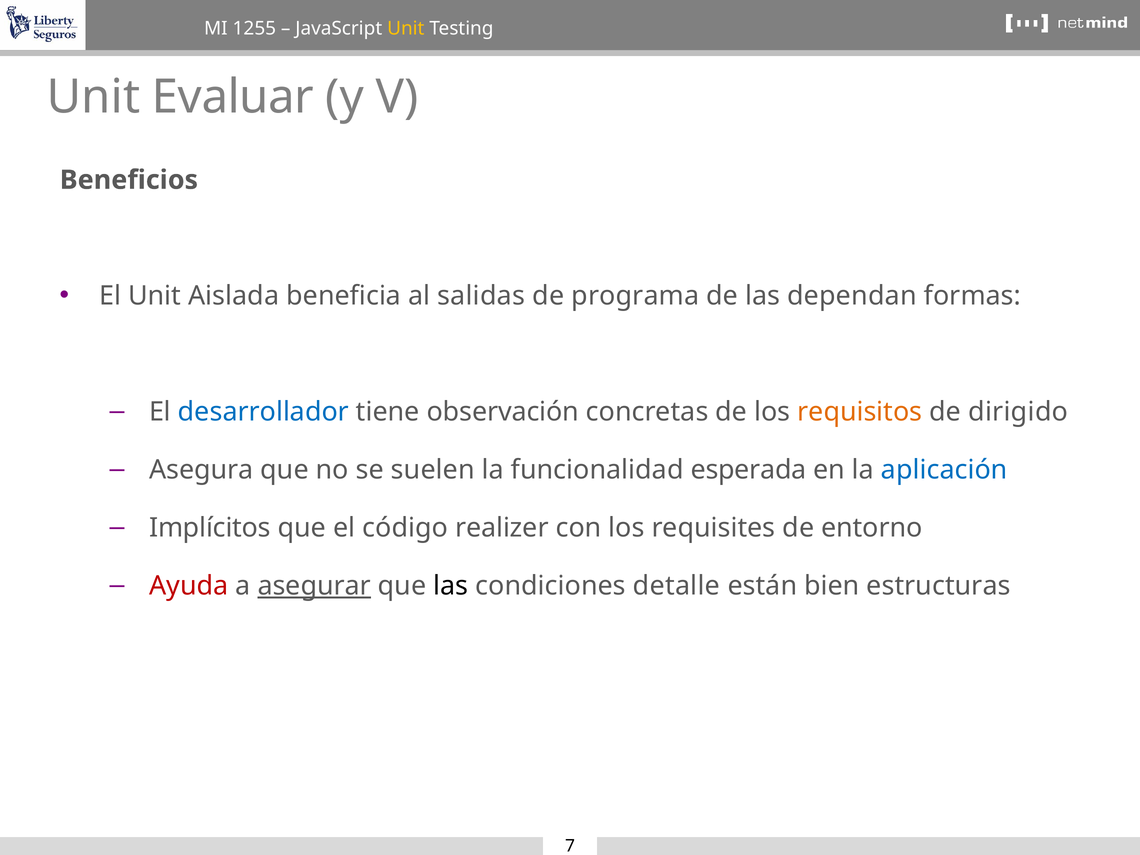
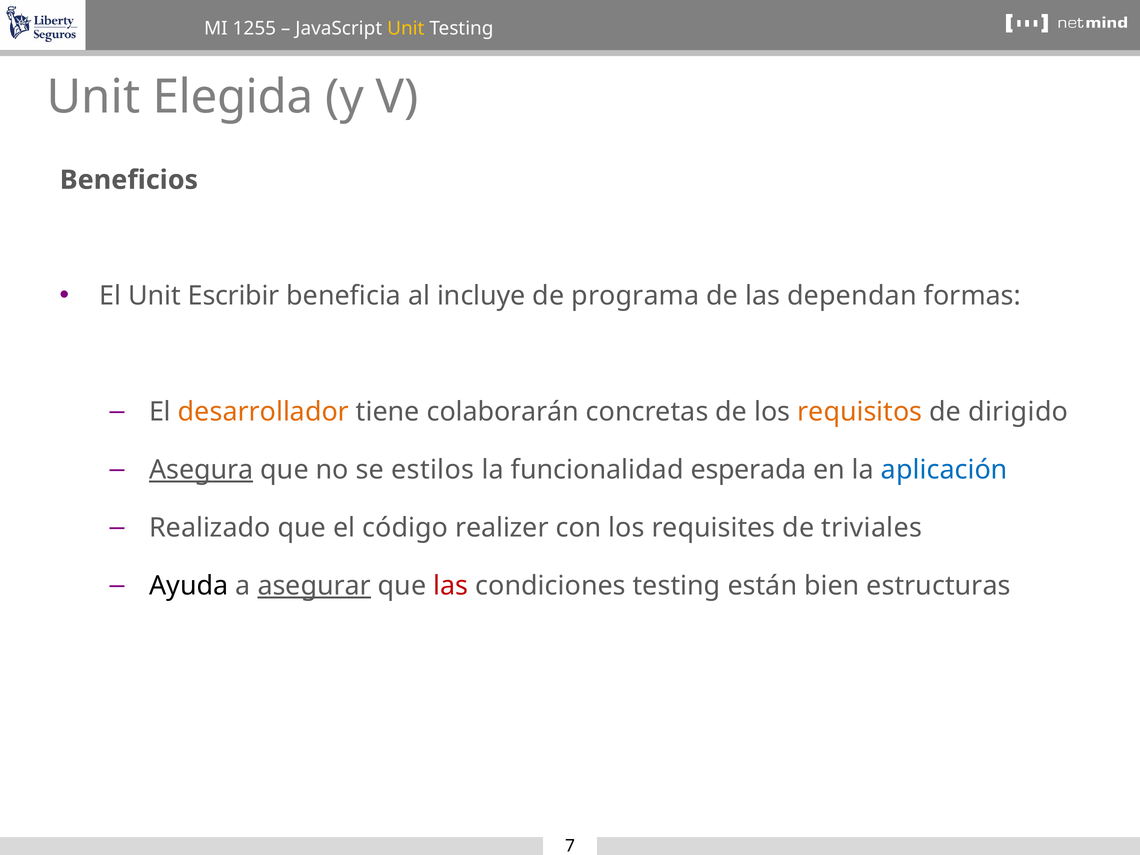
Evaluar: Evaluar -> Elegida
Aislada: Aislada -> Escribir
salidas: salidas -> incluye
desarrollador colour: blue -> orange
observación: observación -> colaborarán
Asegura underline: none -> present
suelen: suelen -> estilos
Implícitos: Implícitos -> Realizado
entorno: entorno -> triviales
Ayuda colour: red -> black
las at (451, 586) colour: black -> red
condiciones detalle: detalle -> testing
